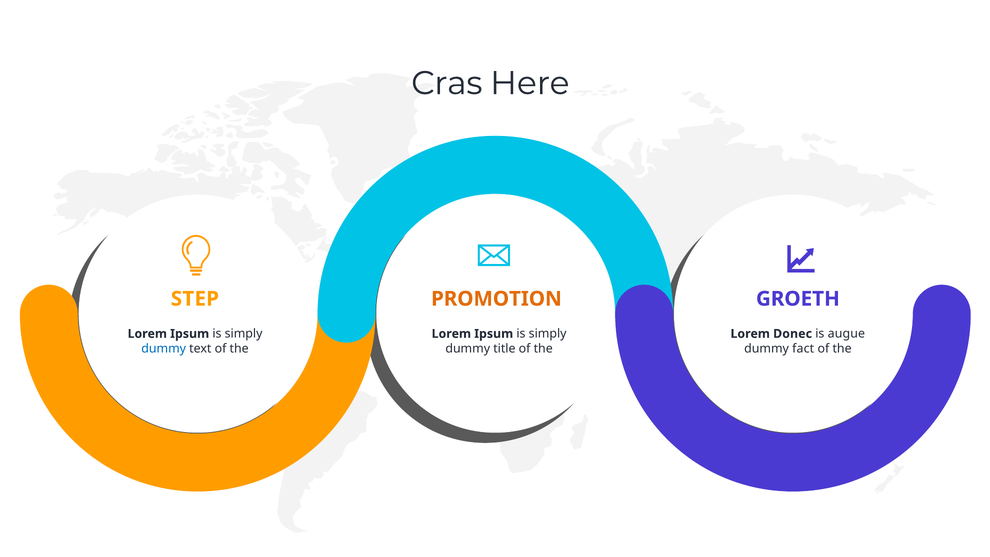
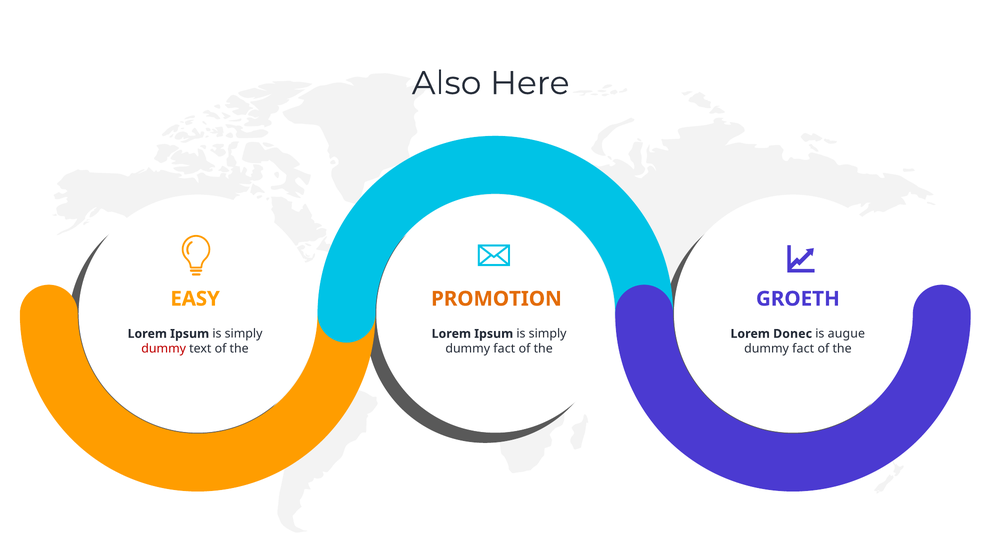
Cras: Cras -> Also
STEP: STEP -> EASY
dummy at (164, 349) colour: blue -> red
title at (504, 349): title -> fact
